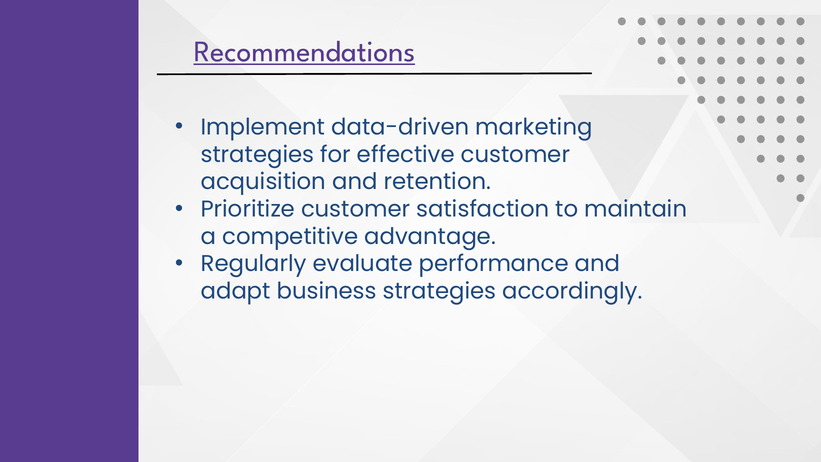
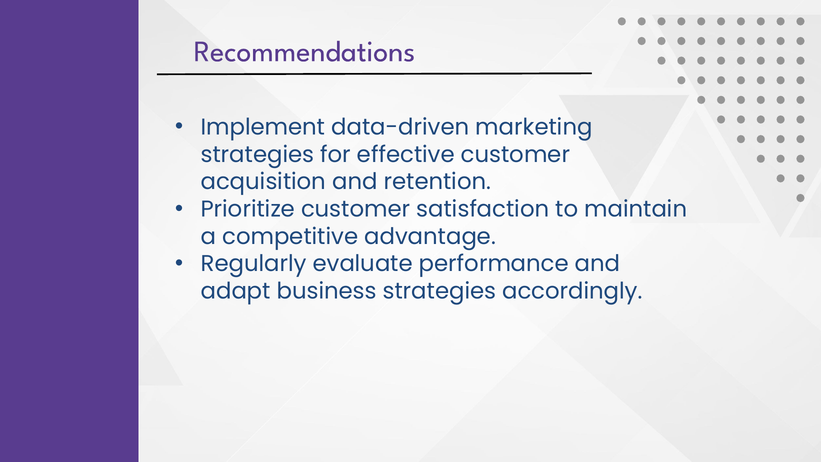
Recommendations underline: present -> none
